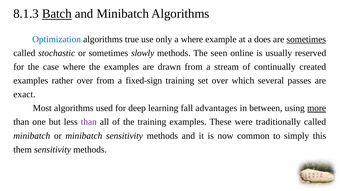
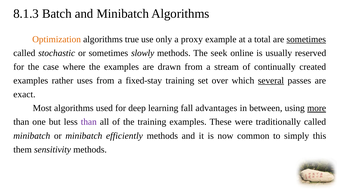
Batch underline: present -> none
Optimization colour: blue -> orange
a where: where -> proxy
does: does -> total
seen: seen -> seek
rather over: over -> uses
fixed-sign: fixed-sign -> fixed-stay
several underline: none -> present
minibatch sensitivity: sensitivity -> efficiently
